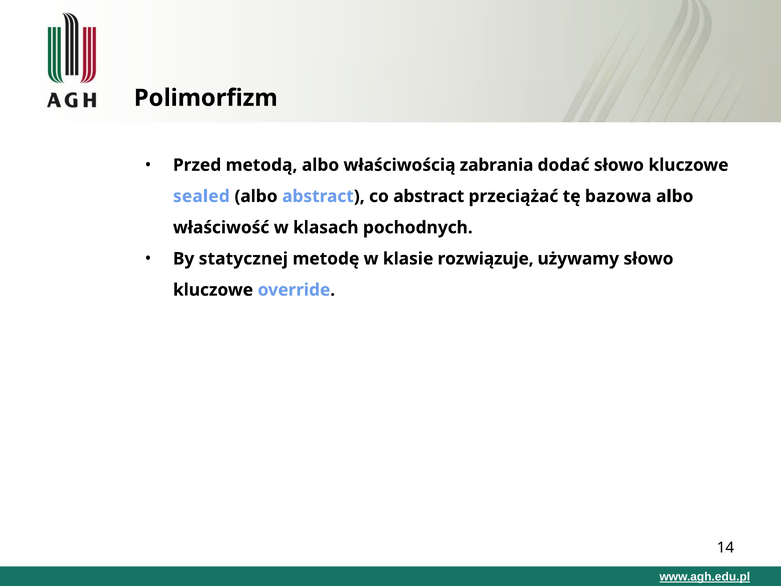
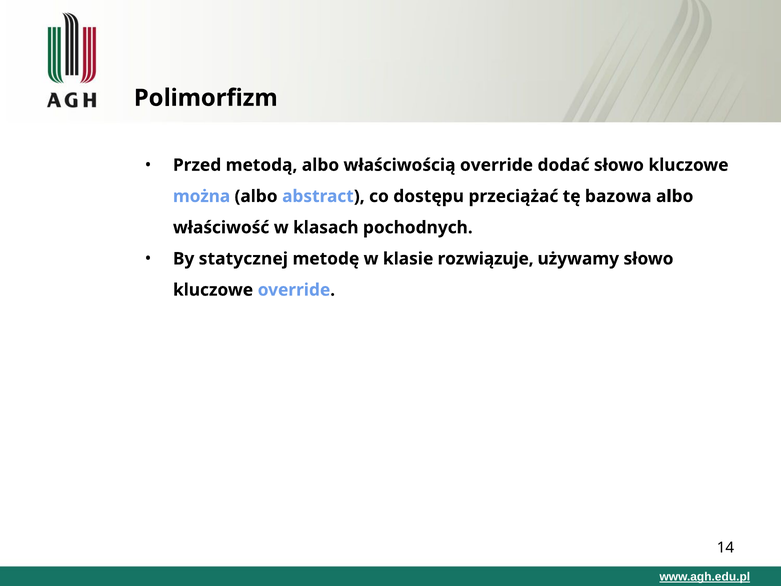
właściwością zabrania: zabrania -> override
sealed: sealed -> można
co abstract: abstract -> dostępu
